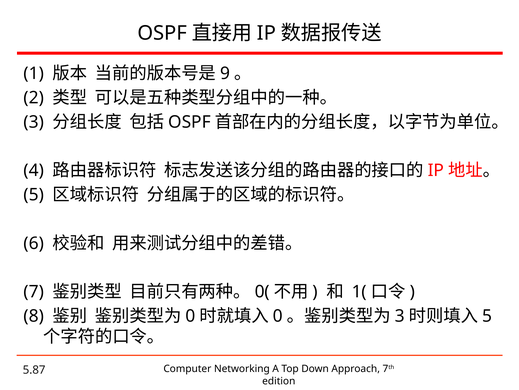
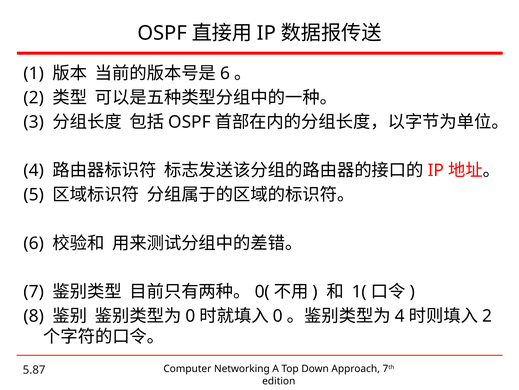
9 at (225, 73): 9 -> 6
3 at (400, 316): 3 -> 4
5 at (487, 316): 5 -> 2
